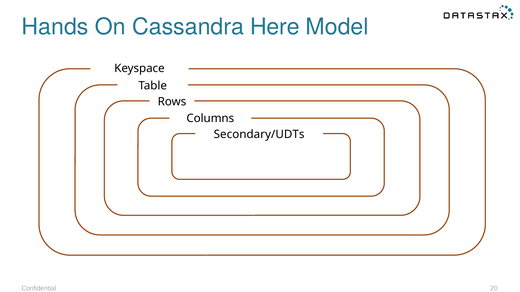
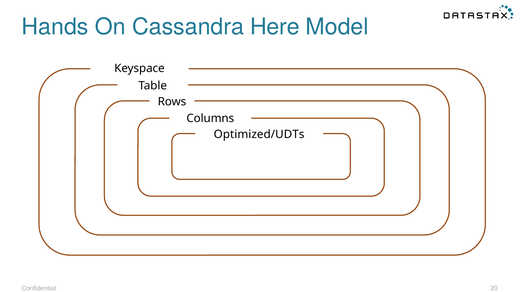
Secondary/UDTs: Secondary/UDTs -> Optimized/UDTs
